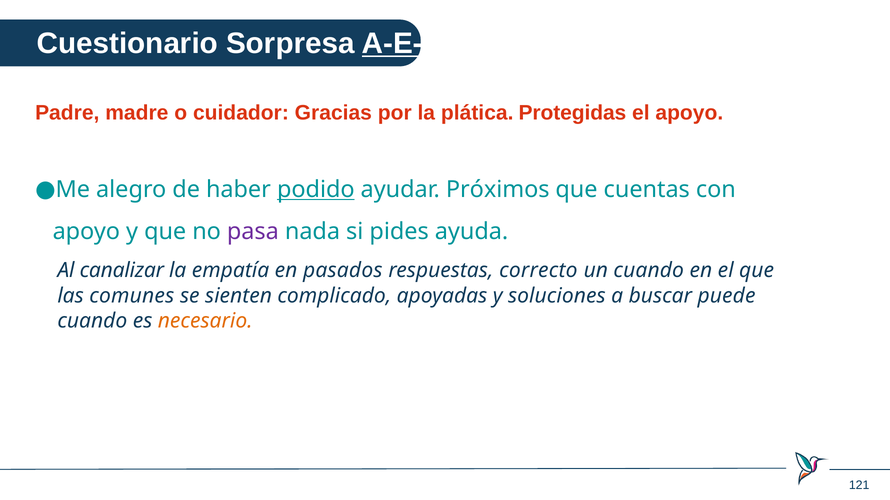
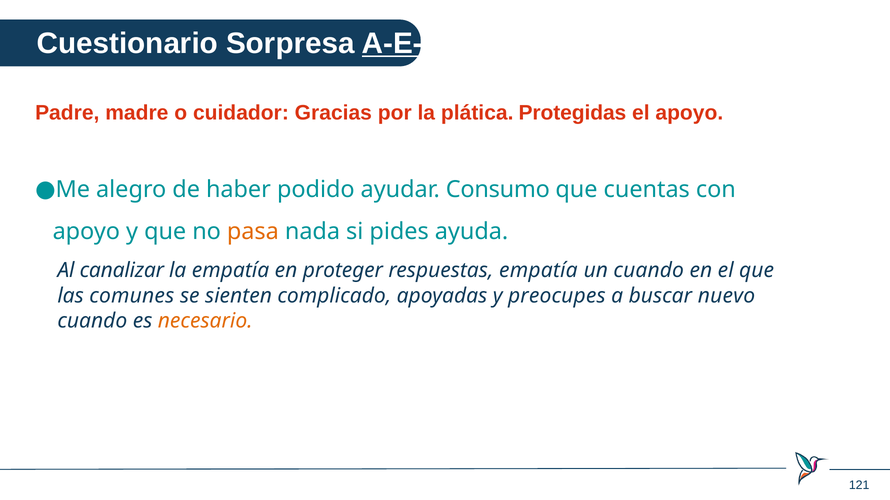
podido underline: present -> none
Próximos: Próximos -> Consumo
pasa colour: purple -> orange
pasados: pasados -> proteger
respuestas correcto: correcto -> empatía
soluciones: soluciones -> preocupes
puede: puede -> nuevo
